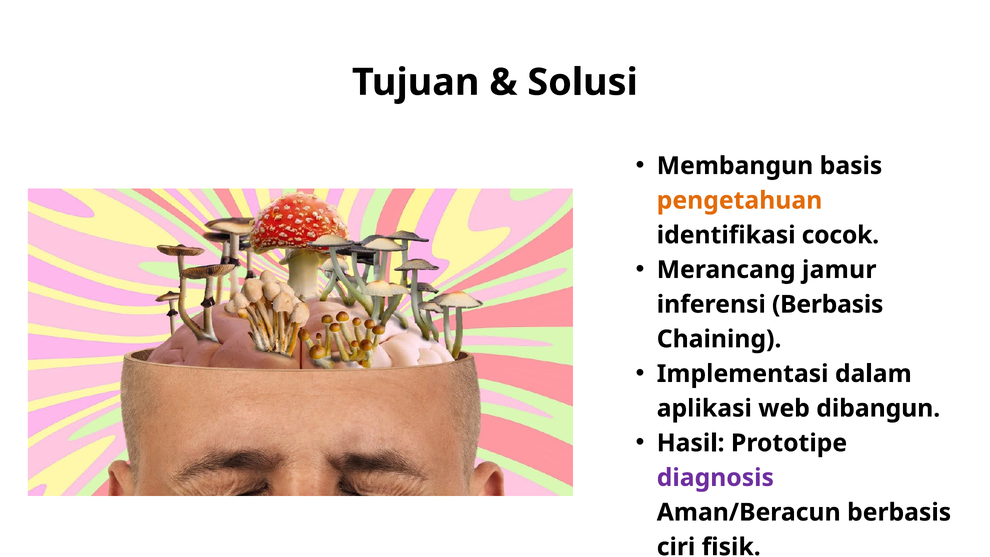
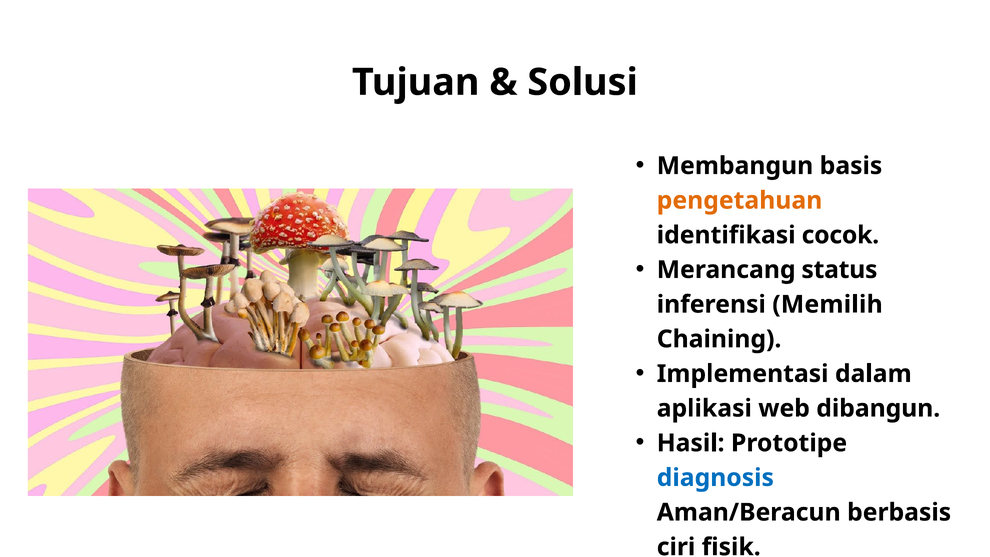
jamur: jamur -> status
inferensi Berbasis: Berbasis -> Memilih
diagnosis colour: purple -> blue
